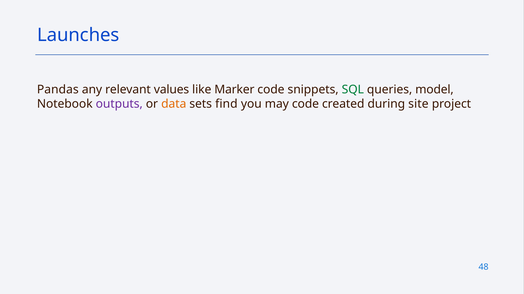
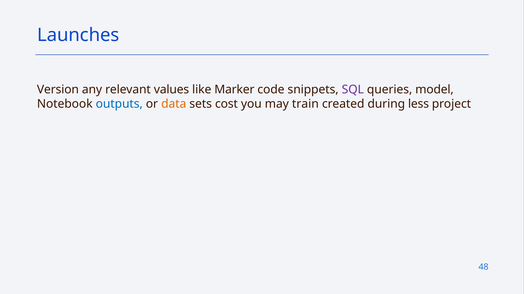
Pandas: Pandas -> Version
SQL colour: green -> purple
outputs colour: purple -> blue
find: find -> cost
may code: code -> train
site: site -> less
